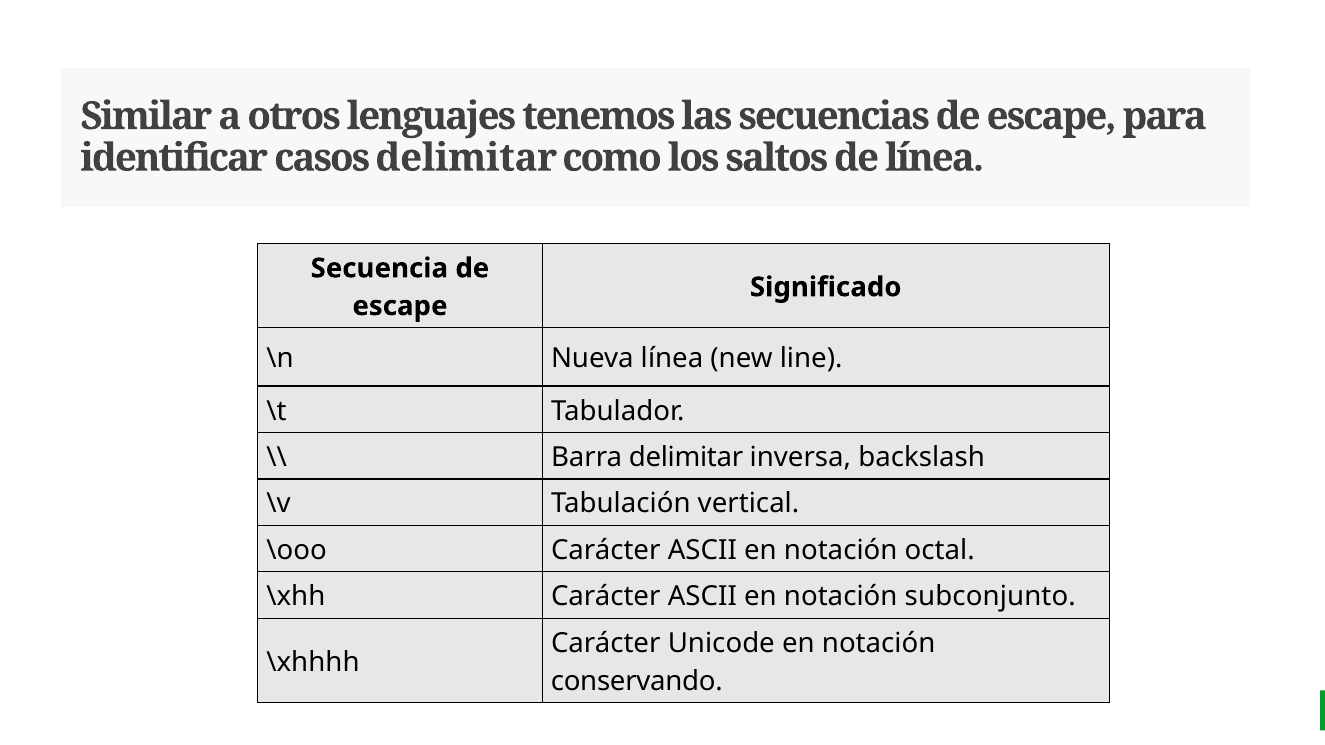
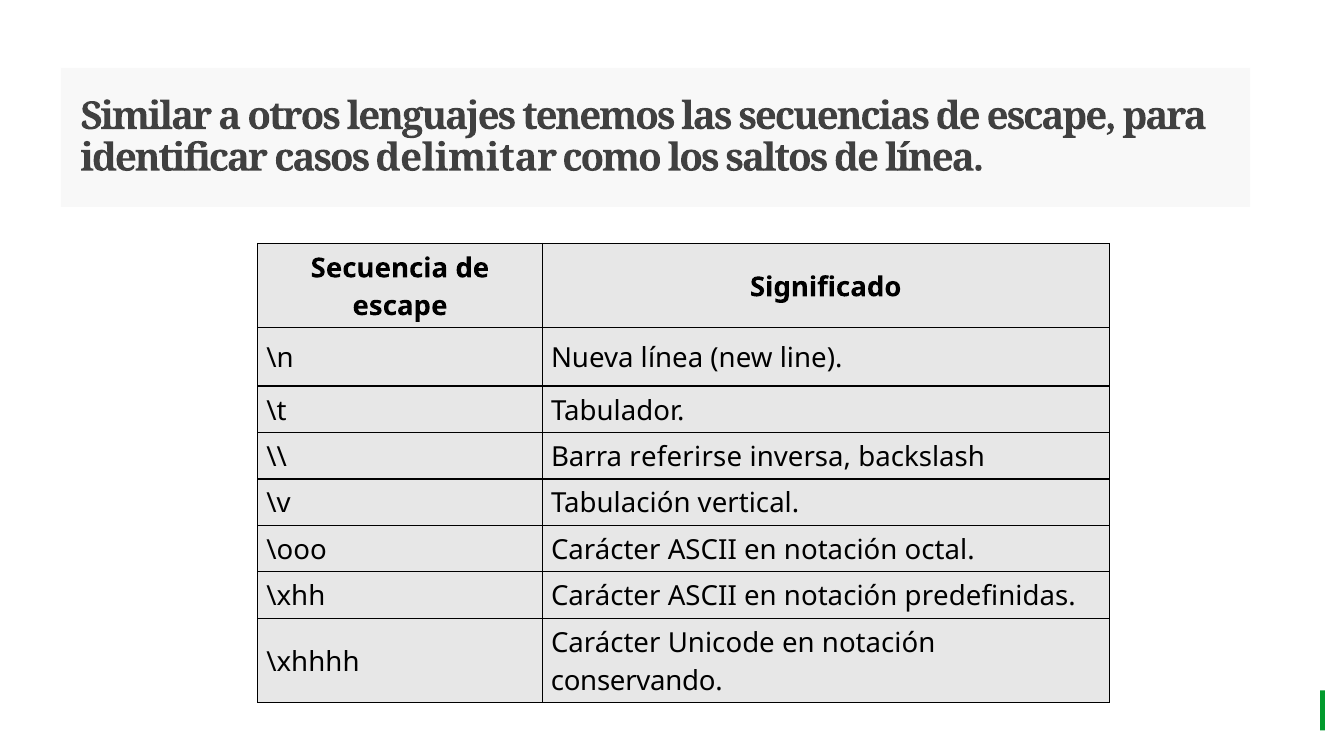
Barra delimitar: delimitar -> referirse
subconjunto: subconjunto -> predefinidas
